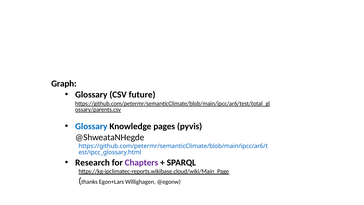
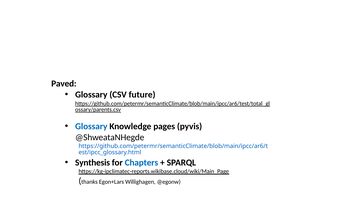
Graph: Graph -> Paved
Research: Research -> Synthesis
Chapters colour: purple -> blue
